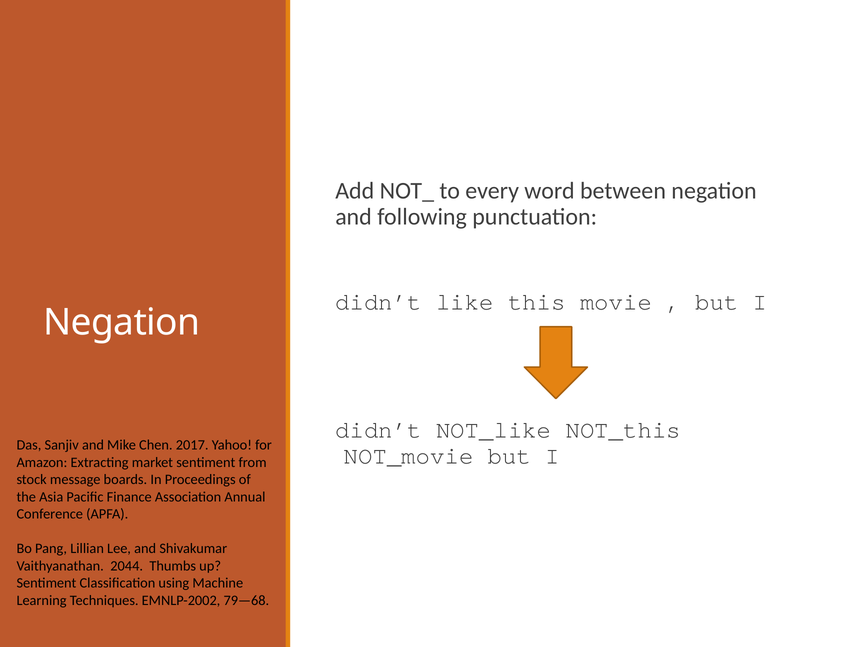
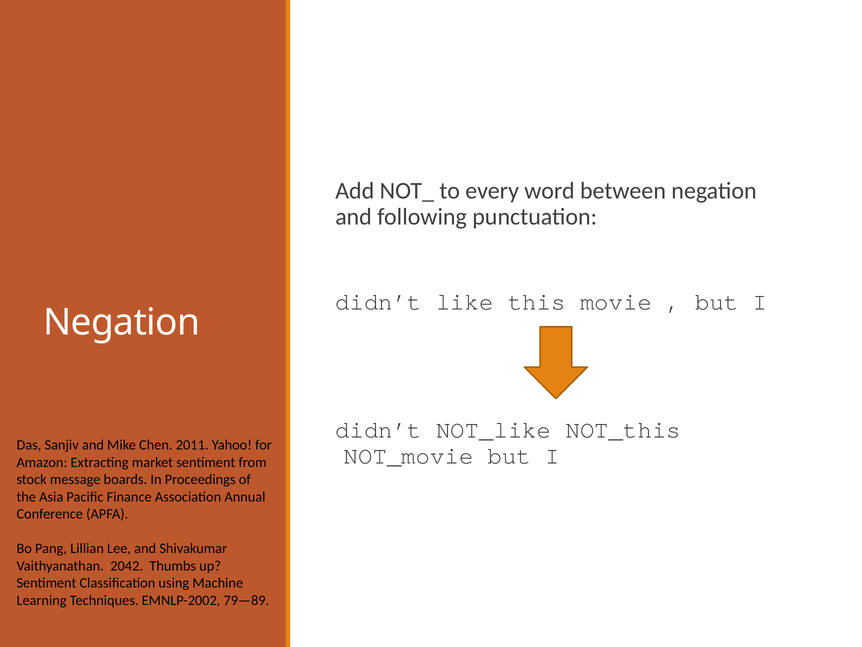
2017: 2017 -> 2011
2044: 2044 -> 2042
79—68: 79—68 -> 79—89
